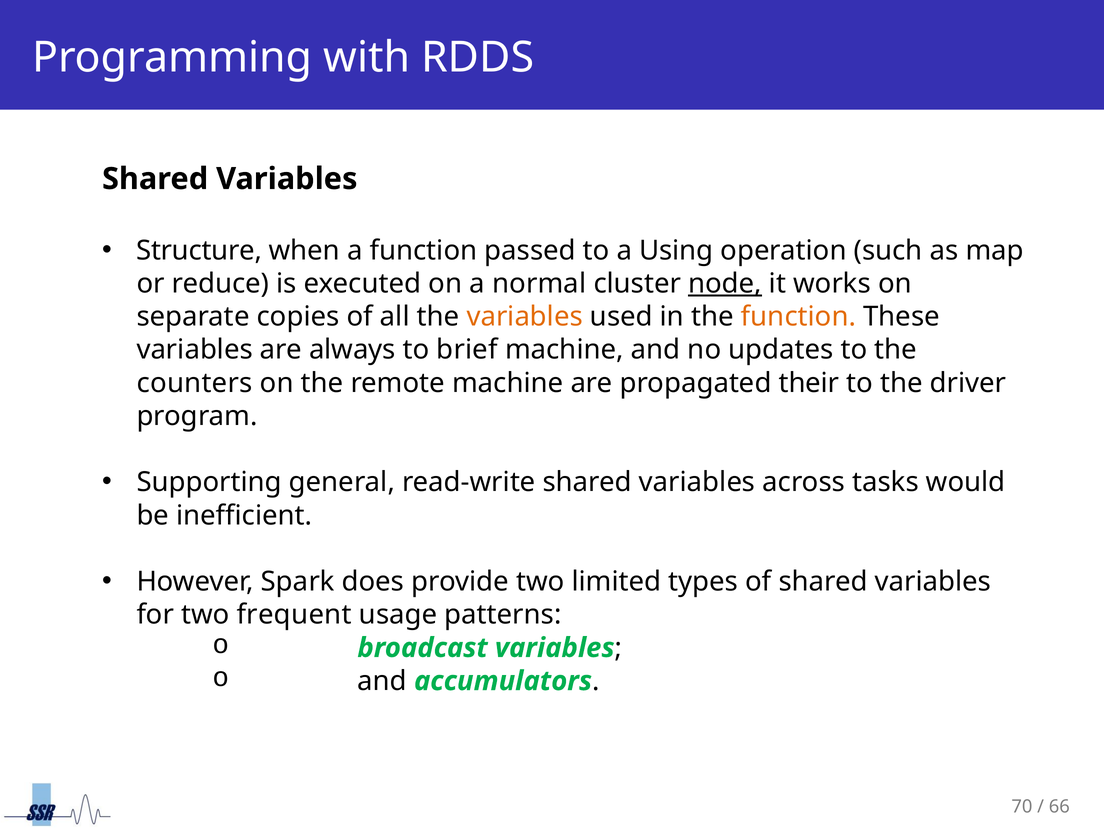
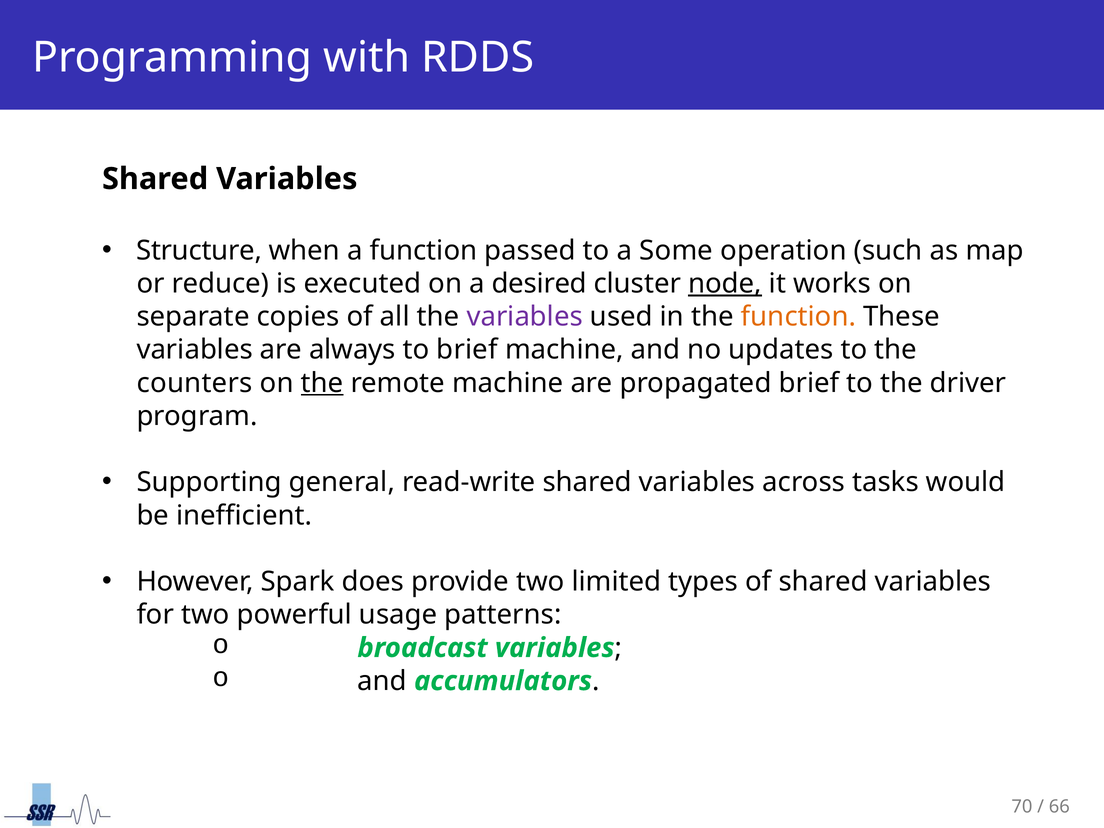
Using: Using -> Some
normal: normal -> desired
variables at (525, 317) colour: orange -> purple
the at (322, 383) underline: none -> present
propagated their: their -> brief
frequent: frequent -> powerful
